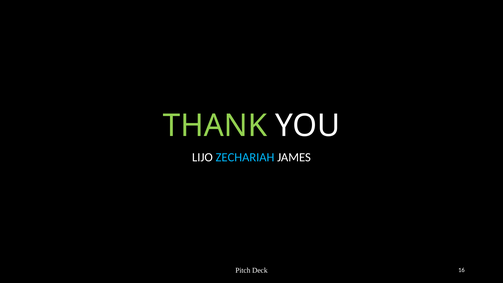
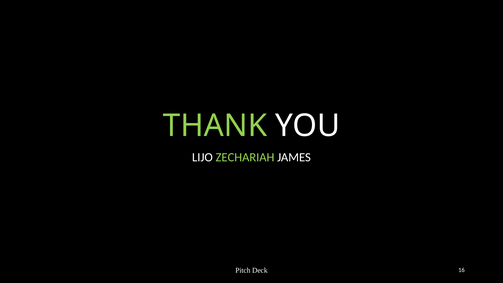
ZECHARIAH colour: light blue -> light green
